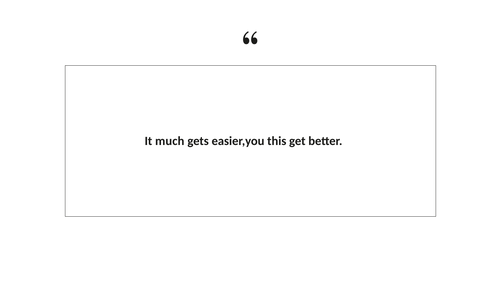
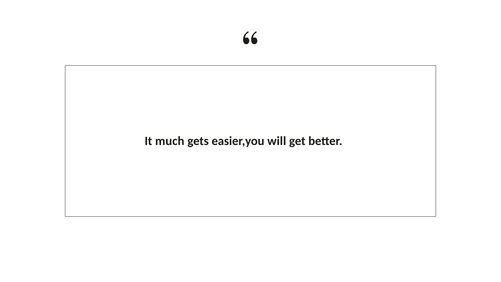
this: this -> will
